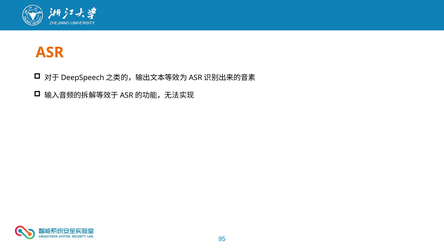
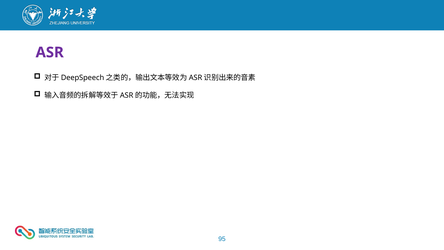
ASR colour: orange -> purple
